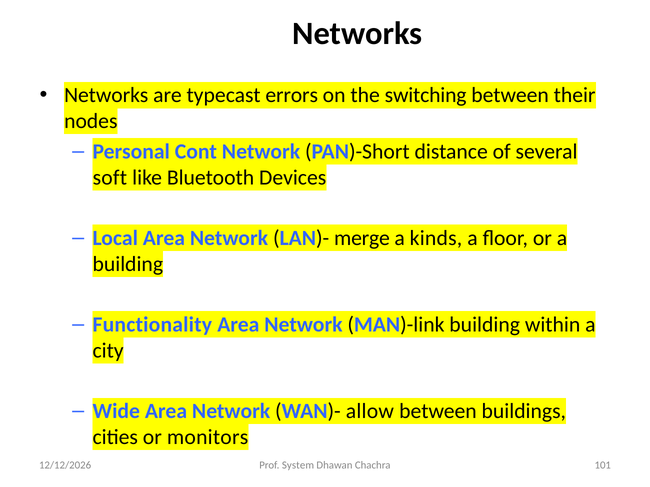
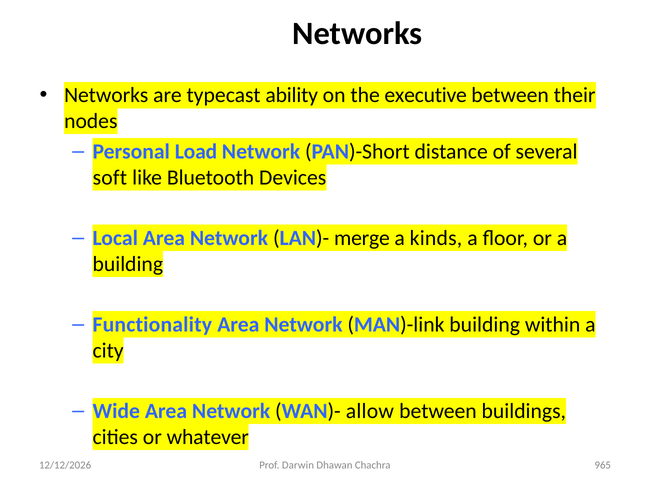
errors: errors -> ability
switching: switching -> executive
Cont: Cont -> Load
monitors: monitors -> whatever
System: System -> Darwin
101: 101 -> 965
